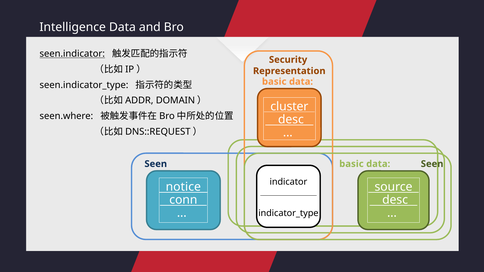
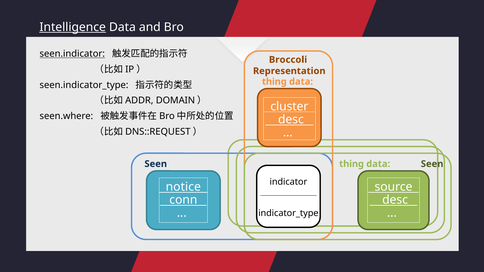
Intelligence underline: none -> present
Security: Security -> Broccoli
basic at (274, 82): basic -> thing
basic at (351, 164): basic -> thing
